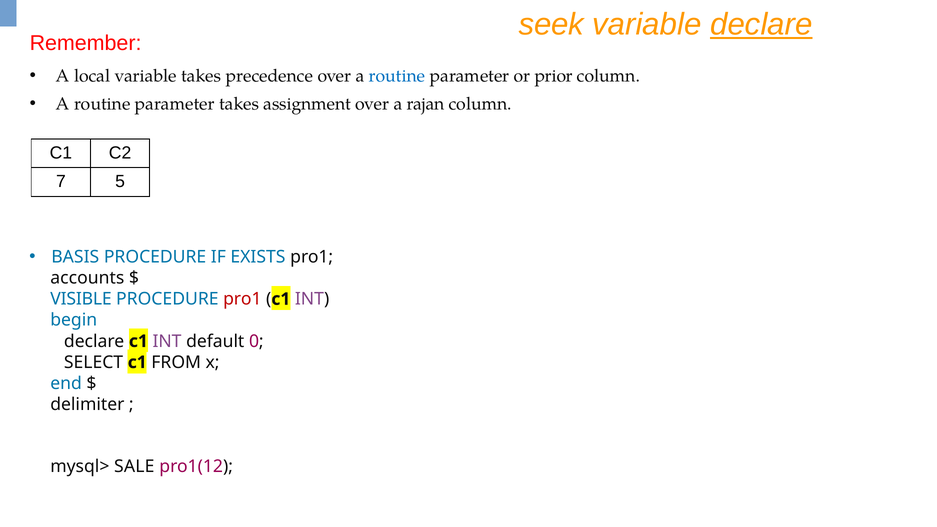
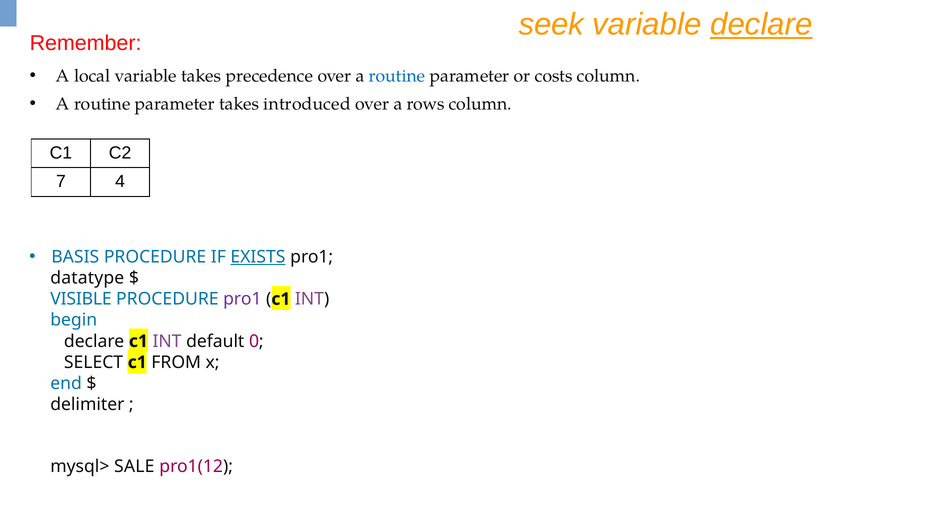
prior: prior -> costs
assignment: assignment -> introduced
rajan: rajan -> rows
5: 5 -> 4
EXISTS underline: none -> present
accounts: accounts -> datatype
pro1 at (242, 299) colour: red -> purple
